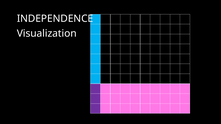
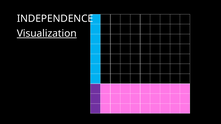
Visualization underline: none -> present
